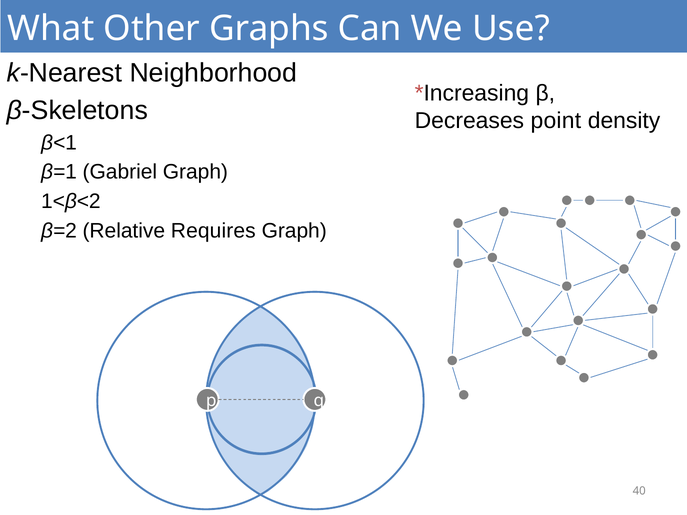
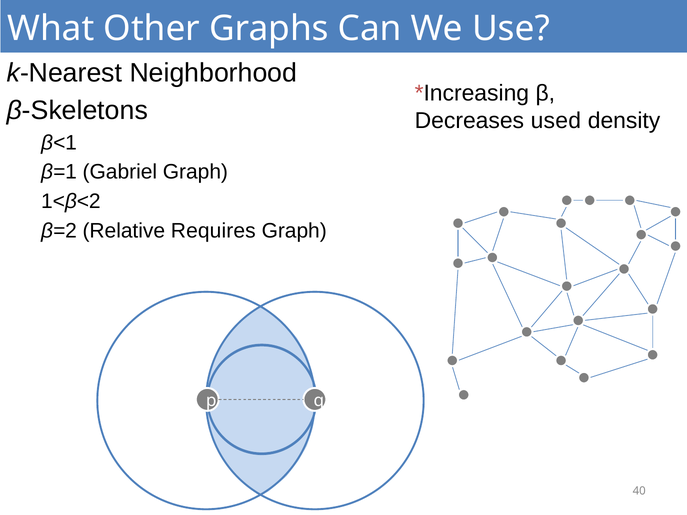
point: point -> used
